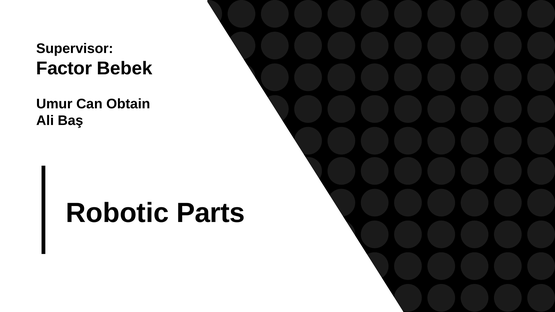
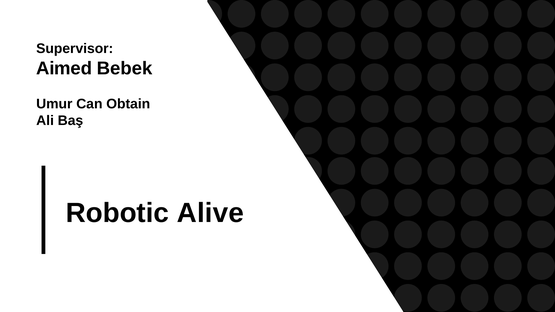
Factor: Factor -> Aimed
Parts: Parts -> Alive
